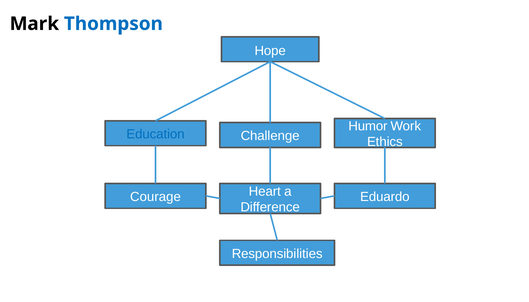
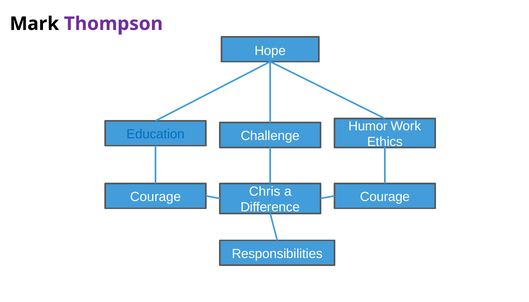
Thompson colour: blue -> purple
Heart: Heart -> Chris
Eduardo at (385, 197): Eduardo -> Courage
